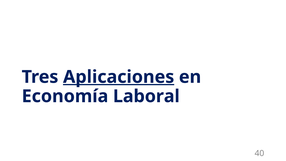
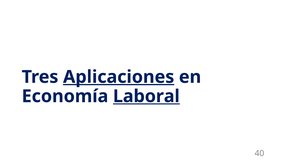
Laboral underline: none -> present
